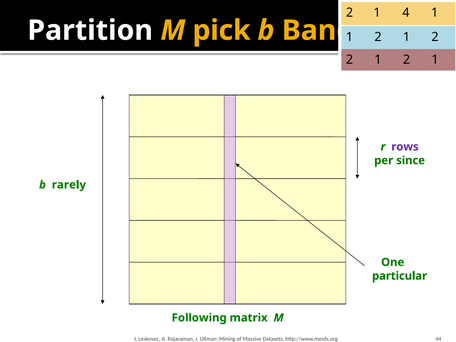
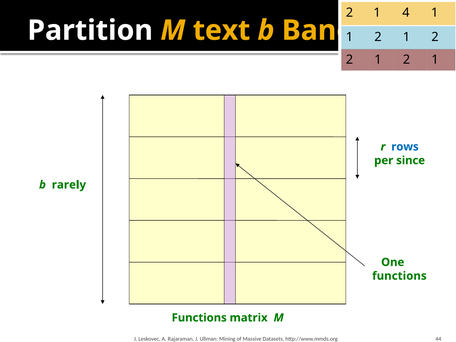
pick: pick -> text
rows colour: purple -> blue
particular at (400, 276): particular -> functions
Following at (199, 318): Following -> Functions
